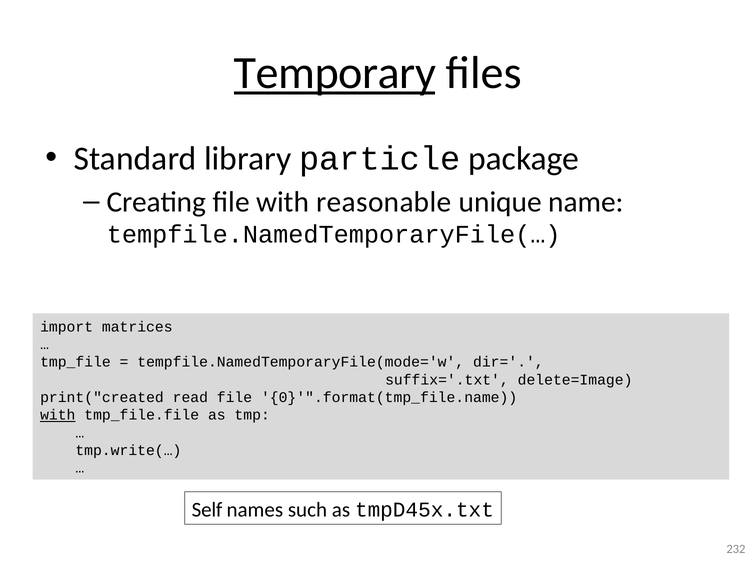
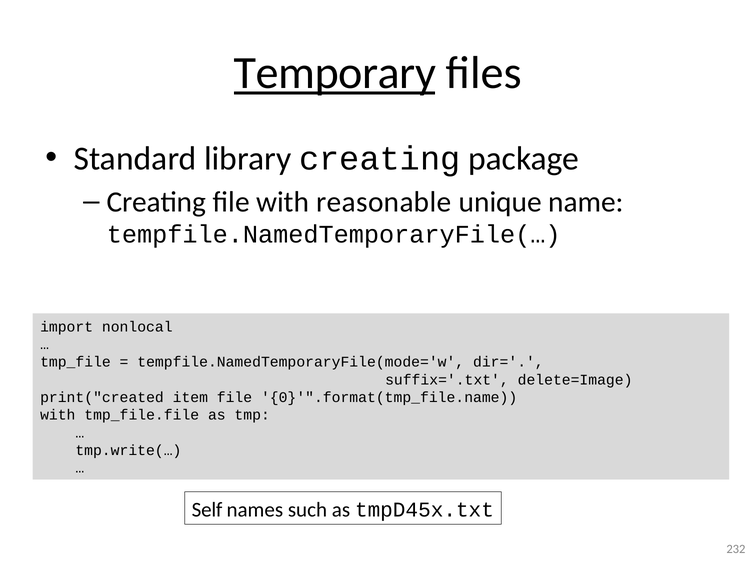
library particle: particle -> creating
matrices: matrices -> nonlocal
read: read -> item
with at (58, 415) underline: present -> none
